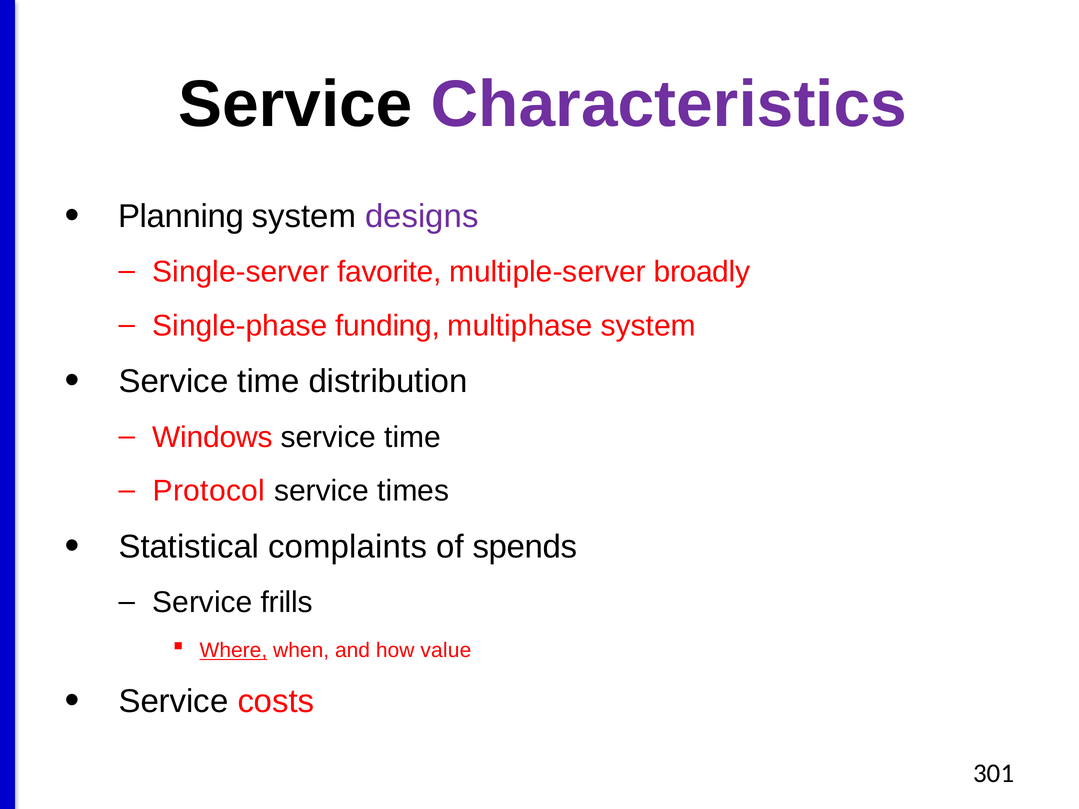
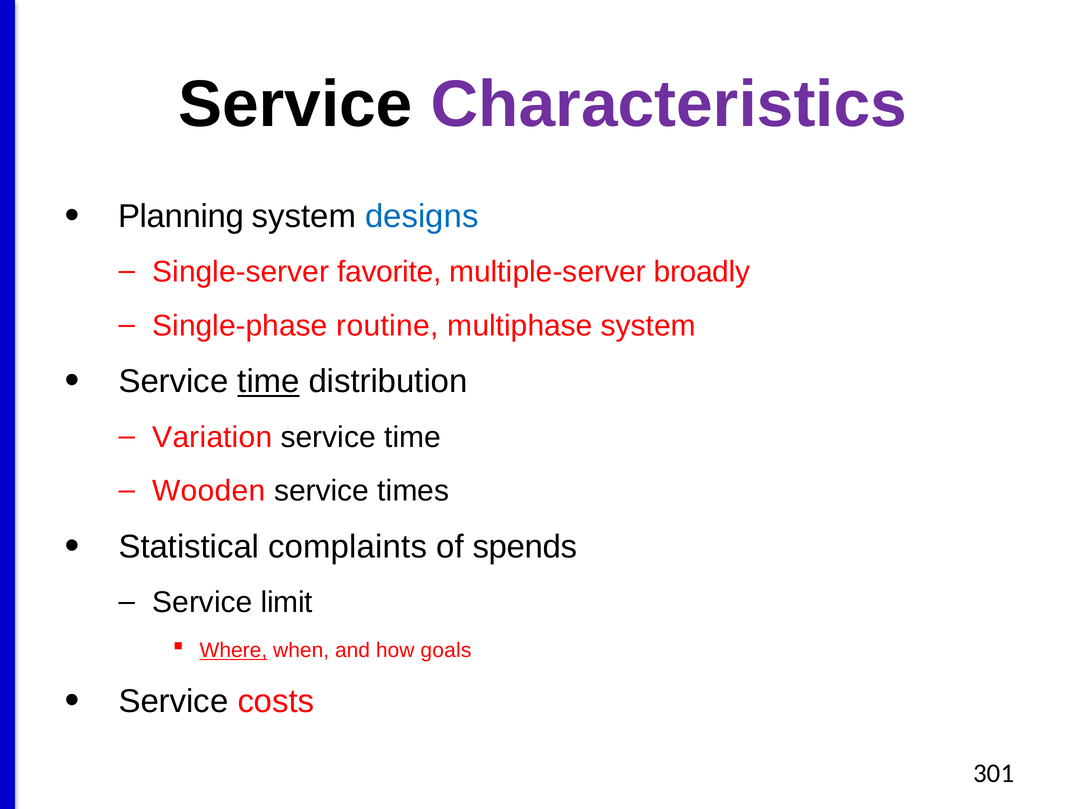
designs colour: purple -> blue
funding: funding -> routine
time at (268, 382) underline: none -> present
Windows: Windows -> Variation
Protocol: Protocol -> Wooden
frills: frills -> limit
value: value -> goals
